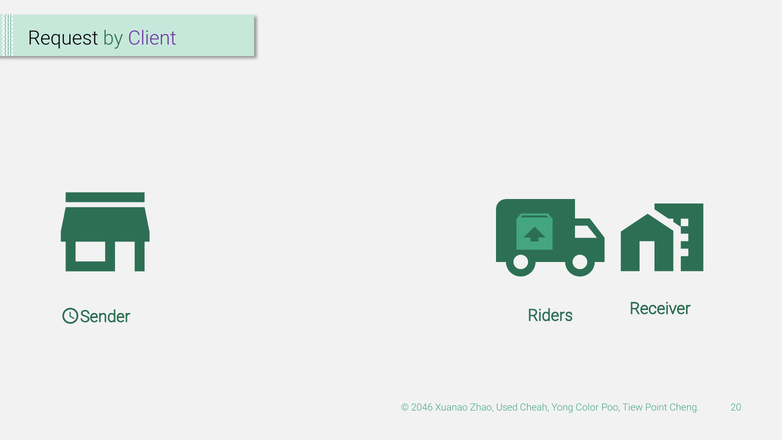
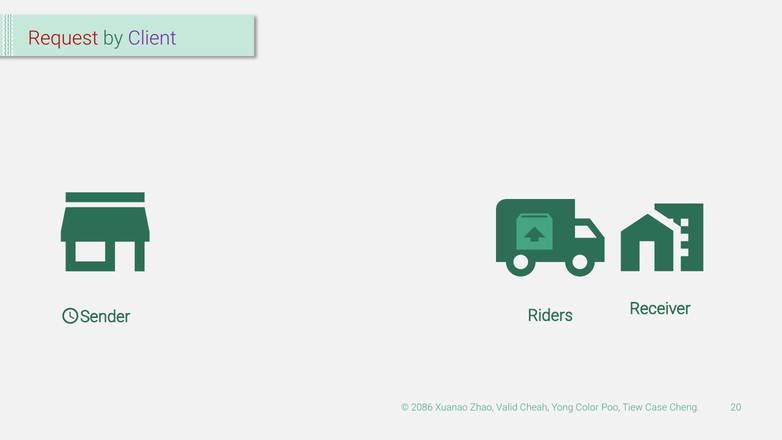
Request colour: black -> red
2046: 2046 -> 2086
Used: Used -> Valid
Point: Point -> Case
